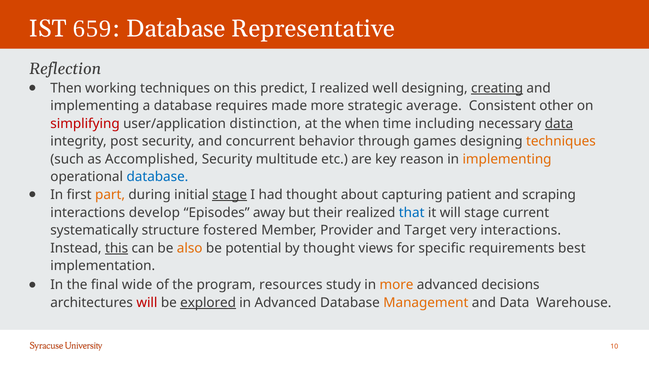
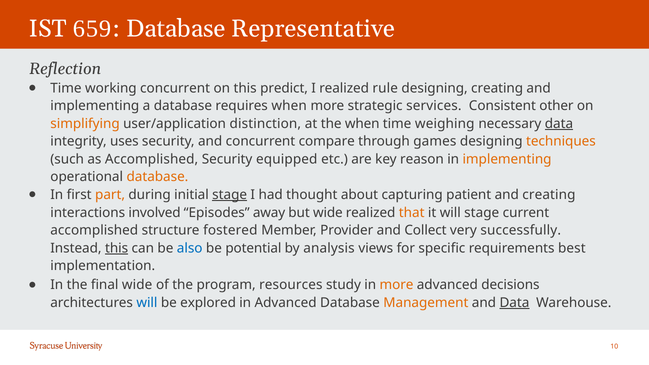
Then at (66, 88): Then -> Time
working techniques: techniques -> concurrent
well: well -> rule
creating at (497, 88) underline: present -> none
requires made: made -> when
average: average -> services
simplifying colour: red -> orange
including: including -> weighing
post: post -> uses
behavior: behavior -> compare
multitude: multitude -> equipped
database at (157, 177) colour: blue -> orange
and scraping: scraping -> creating
develop: develop -> involved
but their: their -> wide
that colour: blue -> orange
systematically at (94, 230): systematically -> accomplished
Target: Target -> Collect
very interactions: interactions -> successfully
also colour: orange -> blue
by thought: thought -> analysis
will at (147, 303) colour: red -> blue
explored underline: present -> none
Data at (514, 303) underline: none -> present
